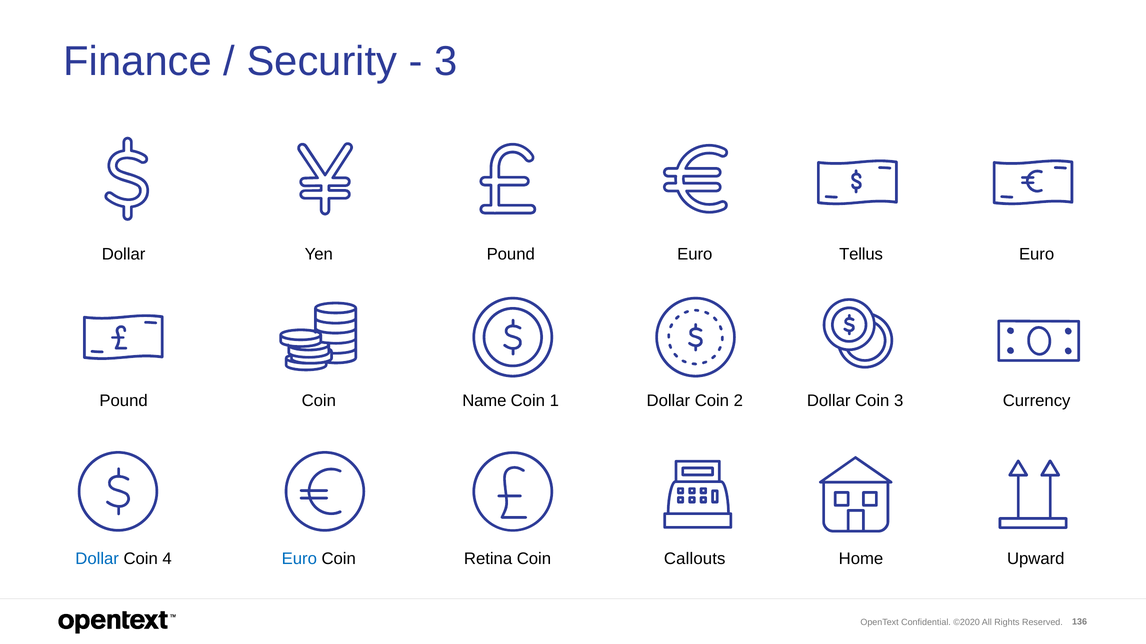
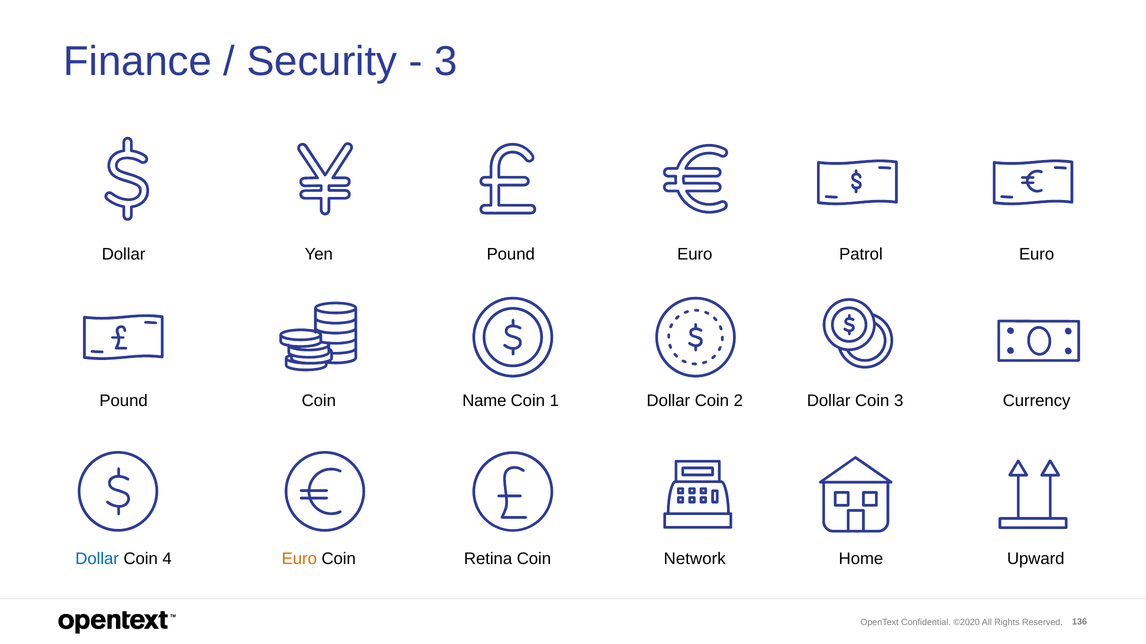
Tellus: Tellus -> Patrol
Euro at (299, 559) colour: blue -> orange
Callouts: Callouts -> Network
